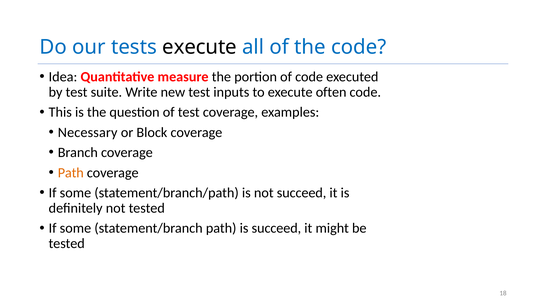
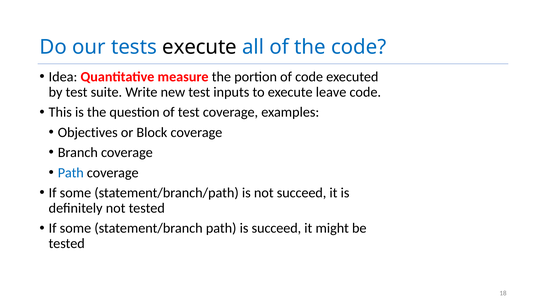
often: often -> leave
Necessary: Necessary -> Objectives
Path at (71, 173) colour: orange -> blue
